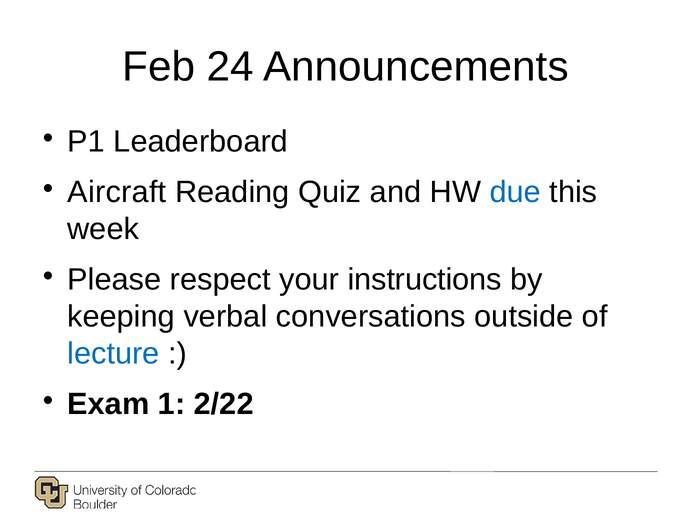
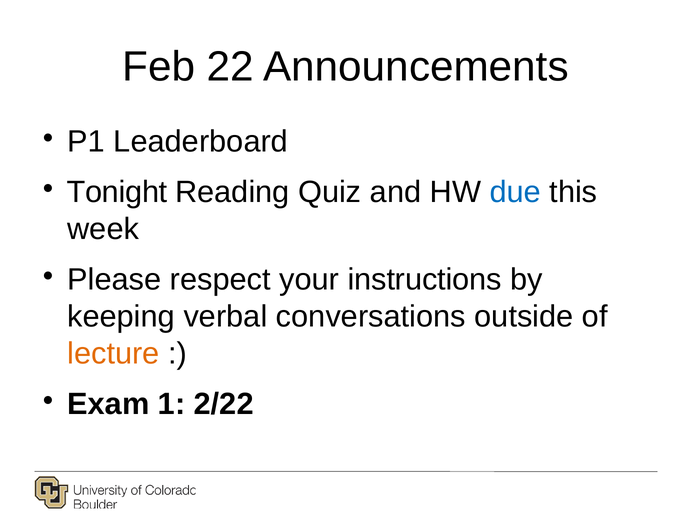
24: 24 -> 22
Aircraft: Aircraft -> Tonight
lecture colour: blue -> orange
